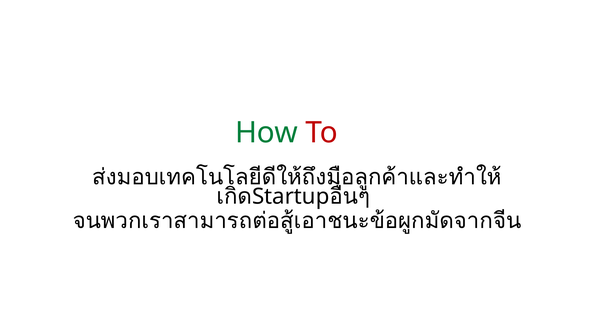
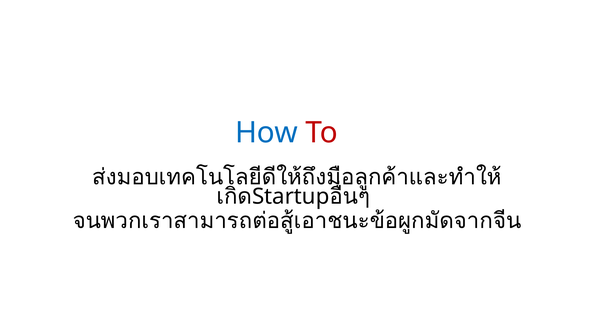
How colour: green -> blue
